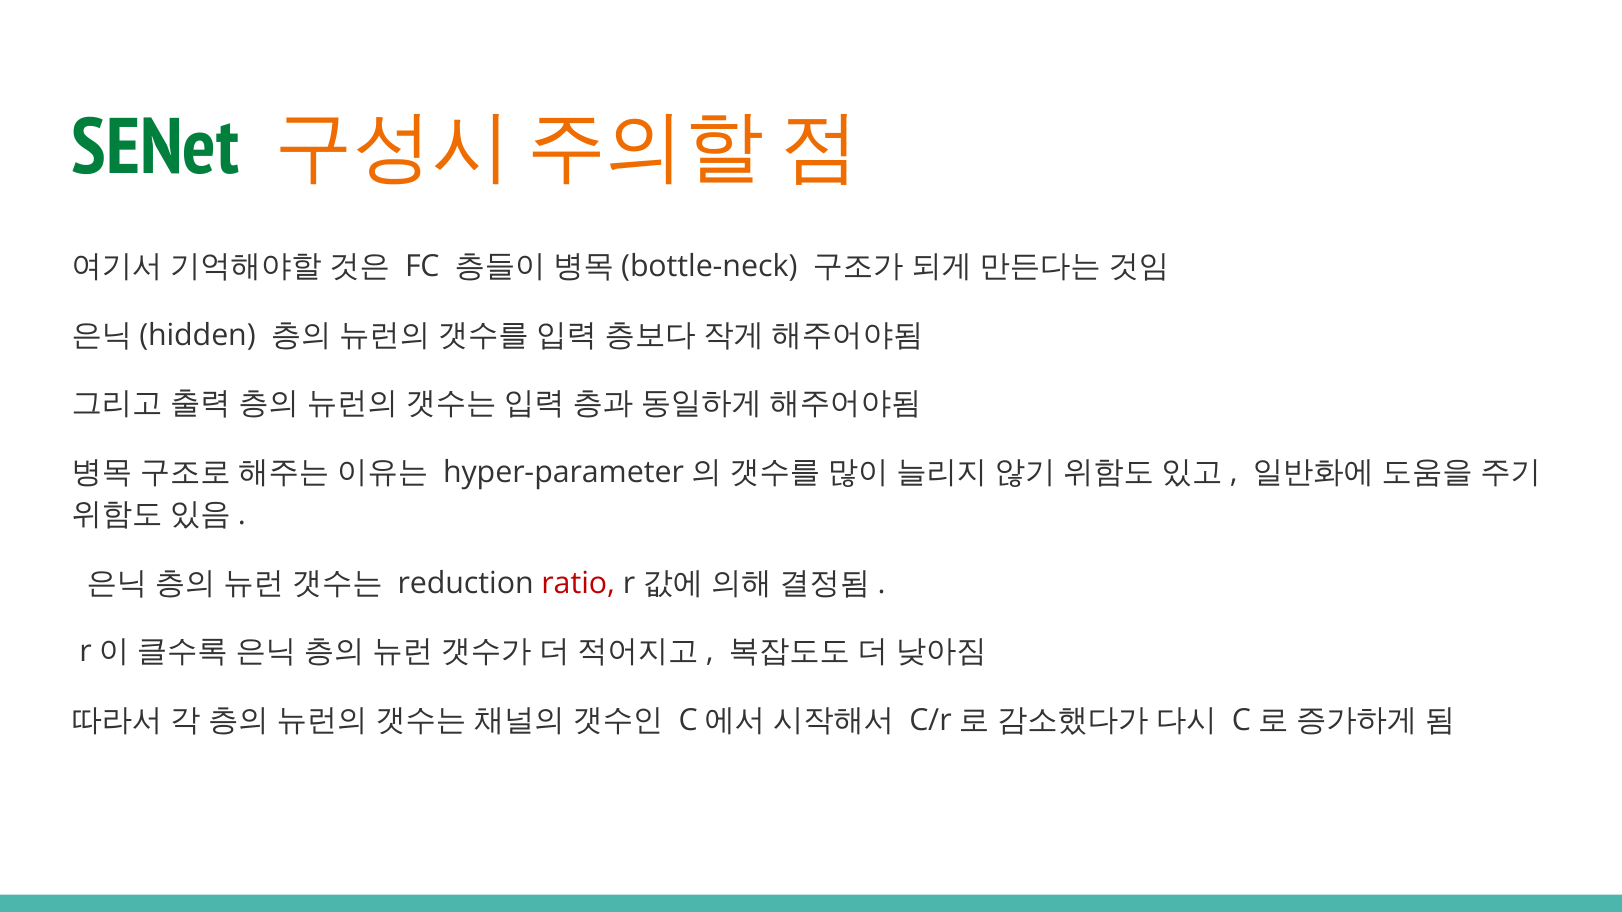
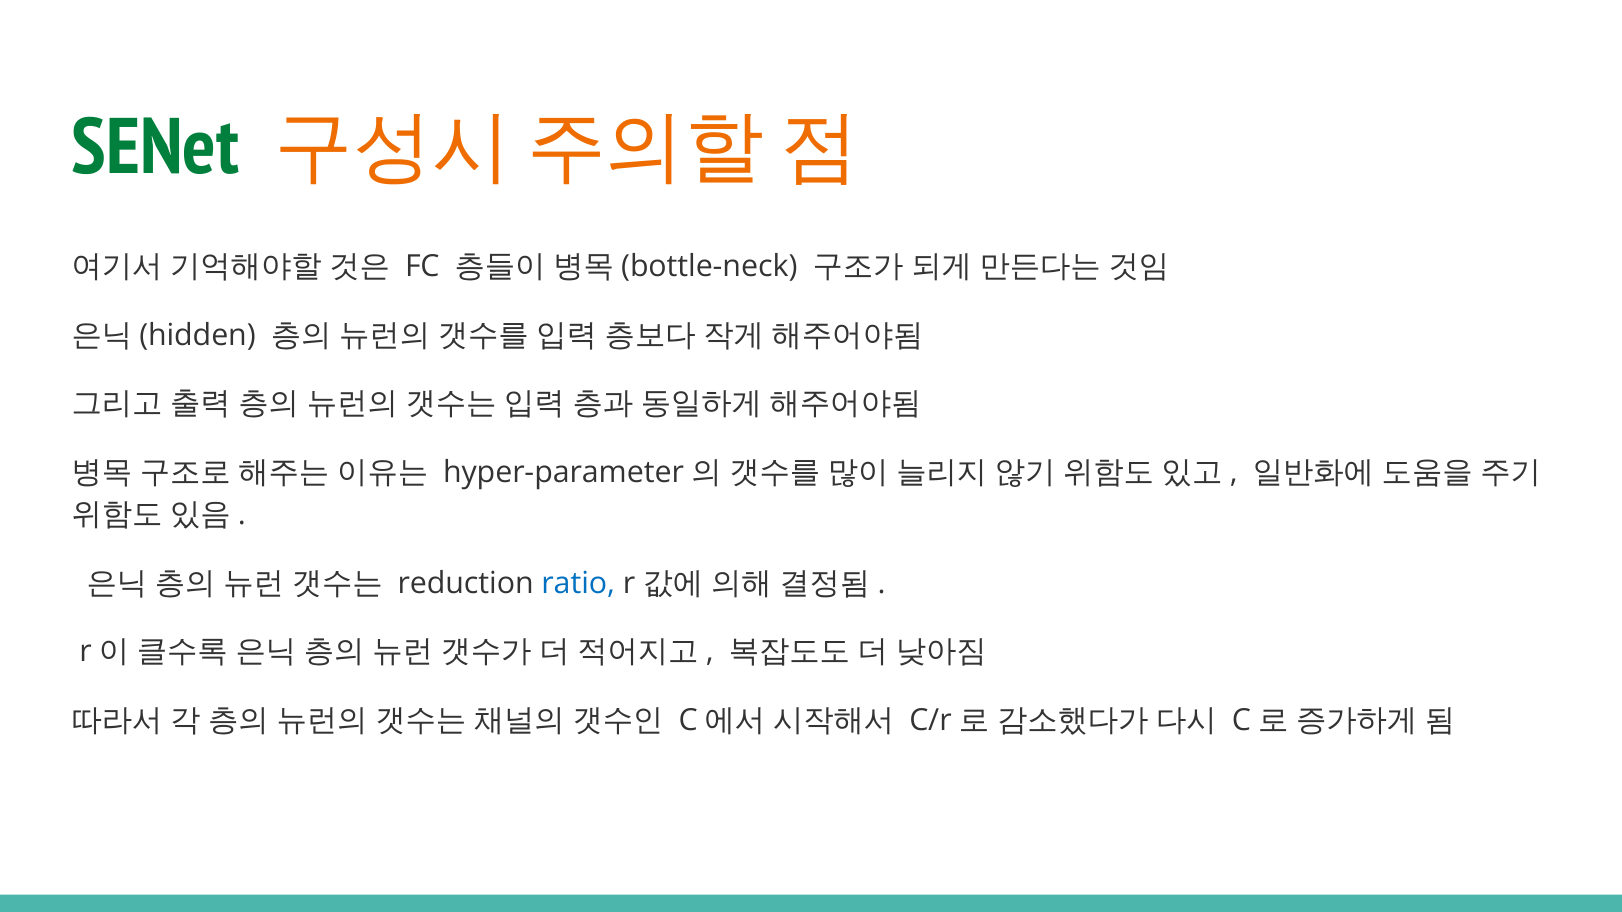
ratio colour: red -> blue
